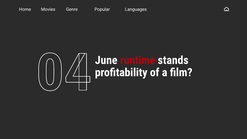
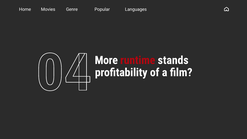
June: June -> More
